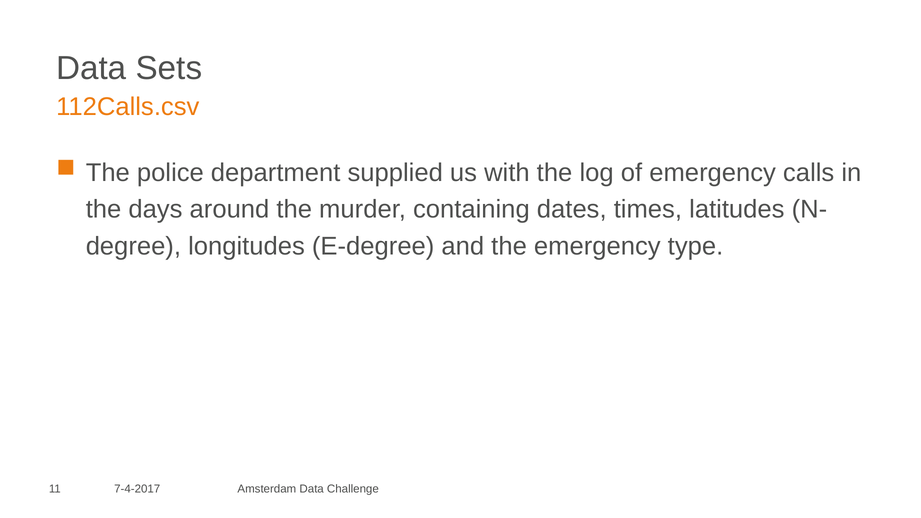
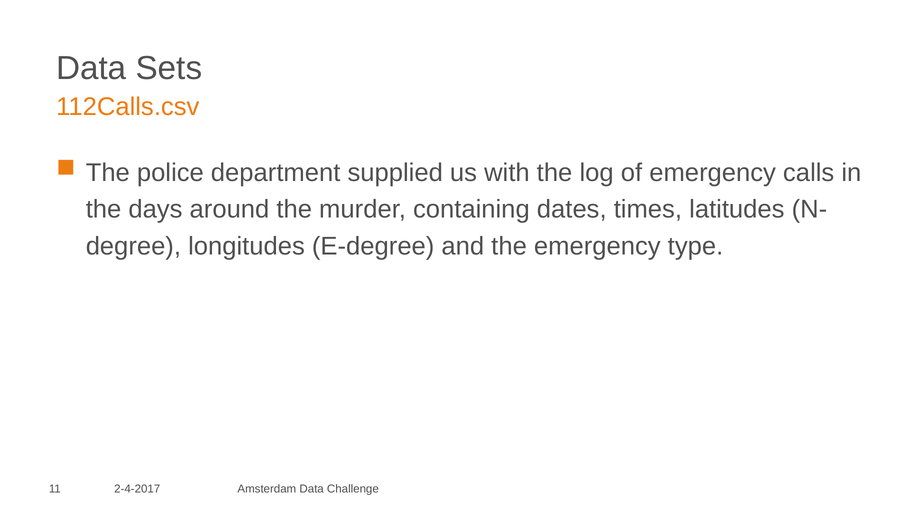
7-4-2017: 7-4-2017 -> 2-4-2017
